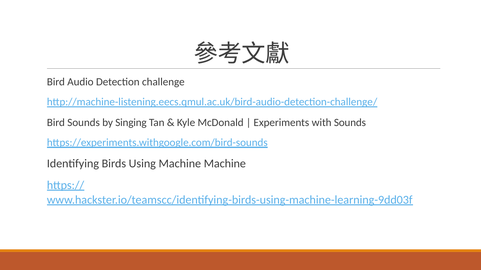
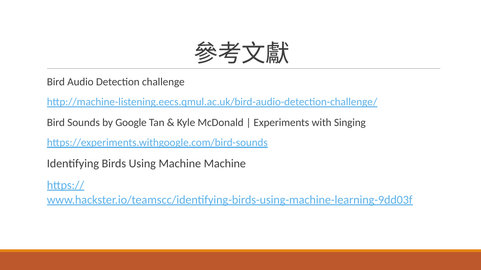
Singing: Singing -> Google
with Sounds: Sounds -> Singing
